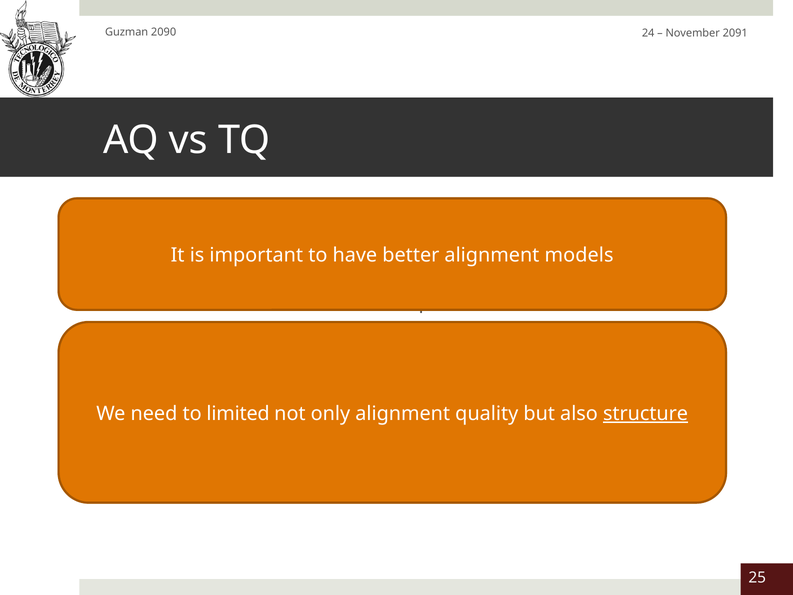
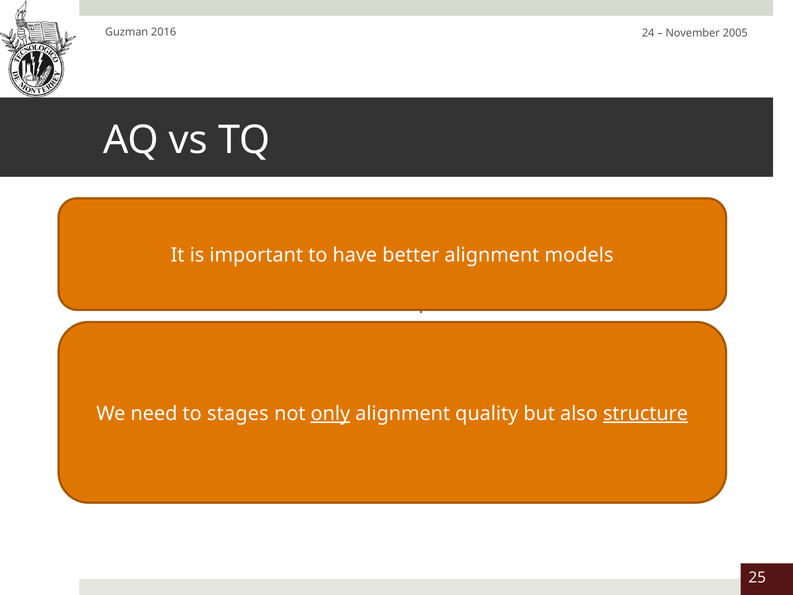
2090: 2090 -> 2016
2091: 2091 -> 2005
limited: limited -> stages
only underline: none -> present
